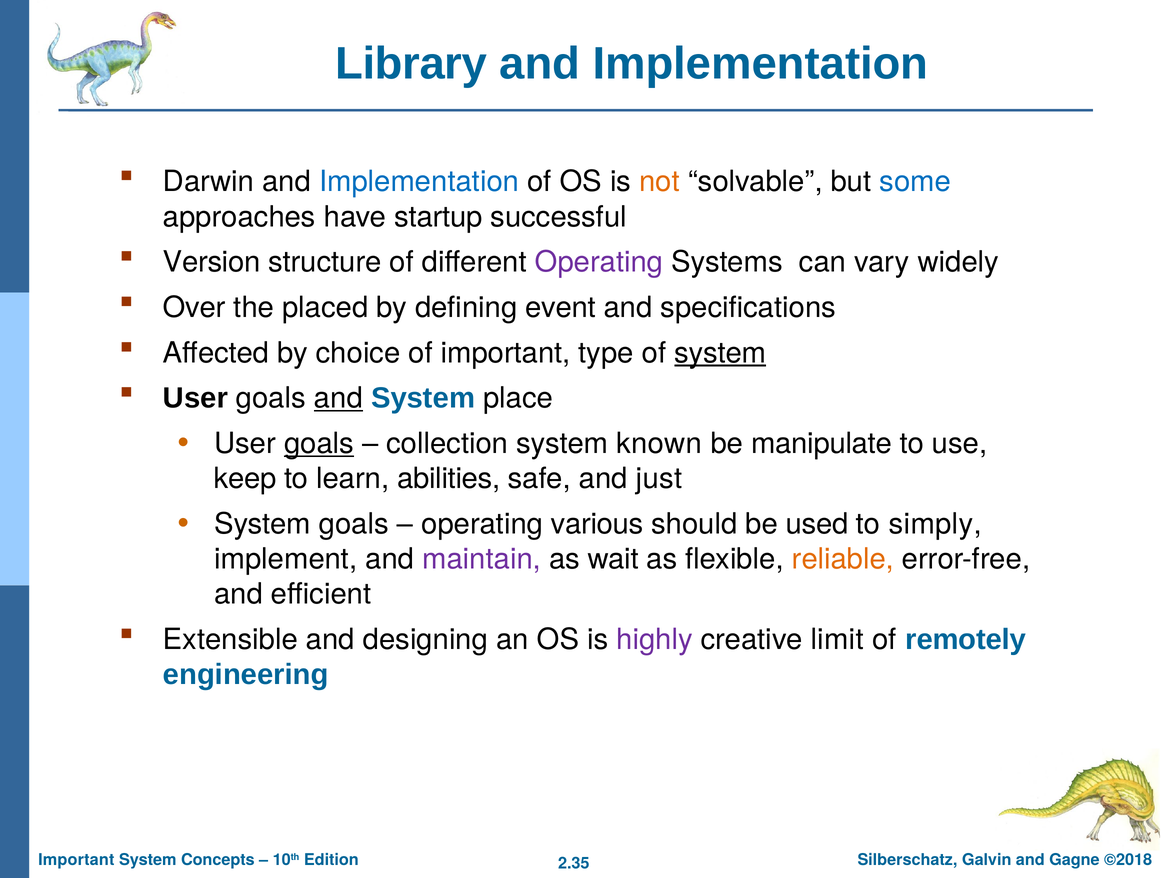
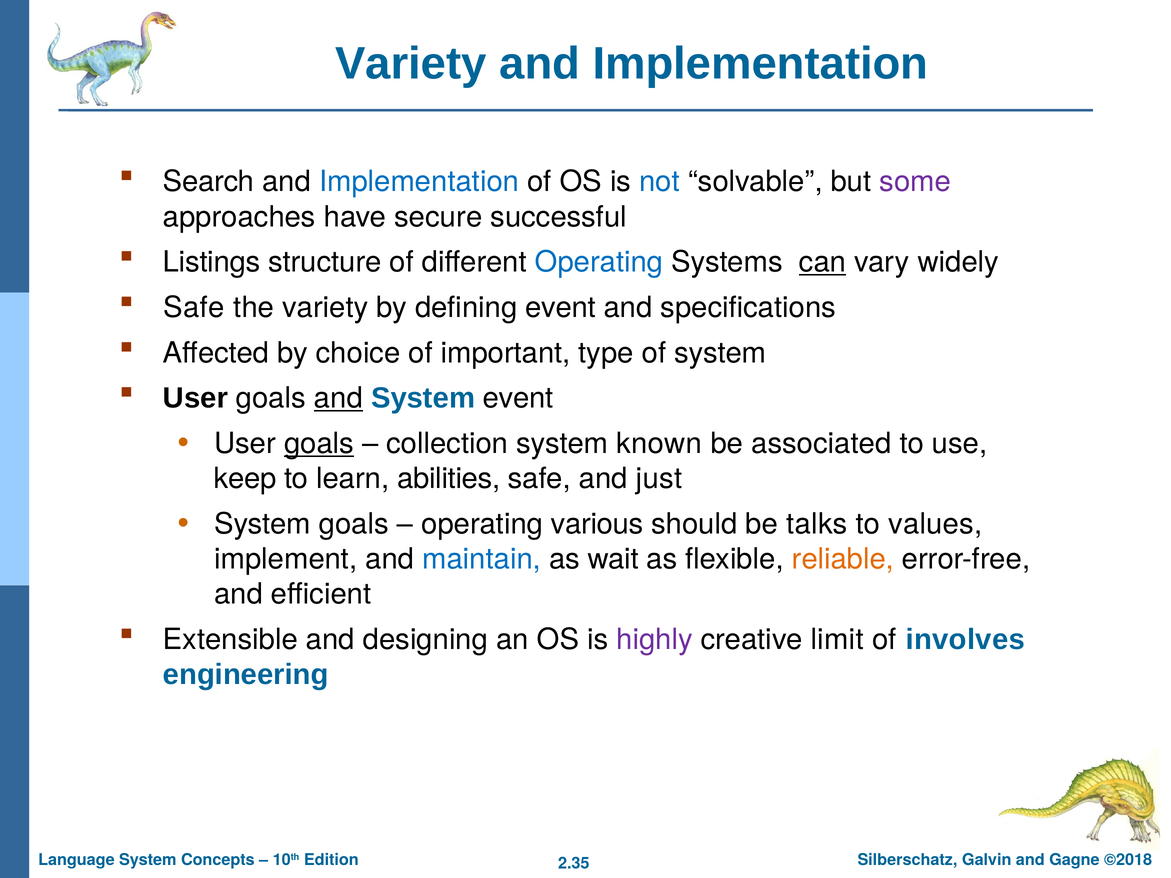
Library at (411, 64): Library -> Variety
Darwin: Darwin -> Search
not colour: orange -> blue
some colour: blue -> purple
startup: startup -> secure
Version: Version -> Listings
Operating at (599, 262) colour: purple -> blue
can underline: none -> present
Over at (194, 308): Over -> Safe
the placed: placed -> variety
system at (720, 353) underline: present -> none
System place: place -> event
manipulate: manipulate -> associated
used: used -> talks
simply: simply -> values
maintain colour: purple -> blue
remotely: remotely -> involves
Important at (76, 860): Important -> Language
